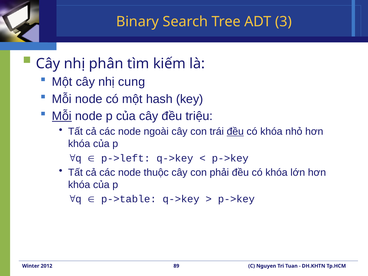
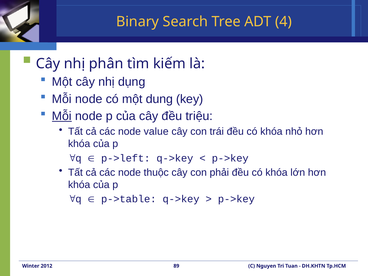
3: 3 -> 4
cung: cung -> dụng
hash: hash -> dung
ngoài: ngoài -> value
đều at (235, 132) underline: present -> none
